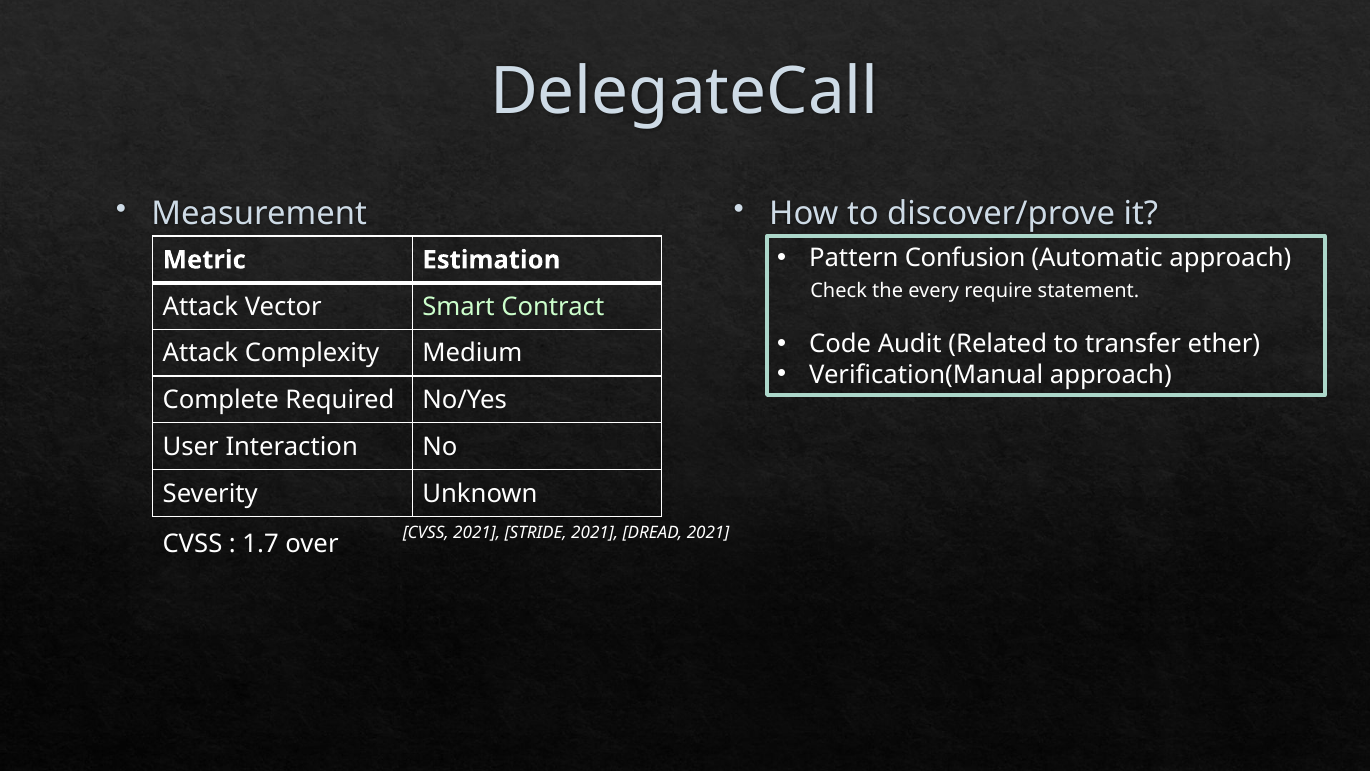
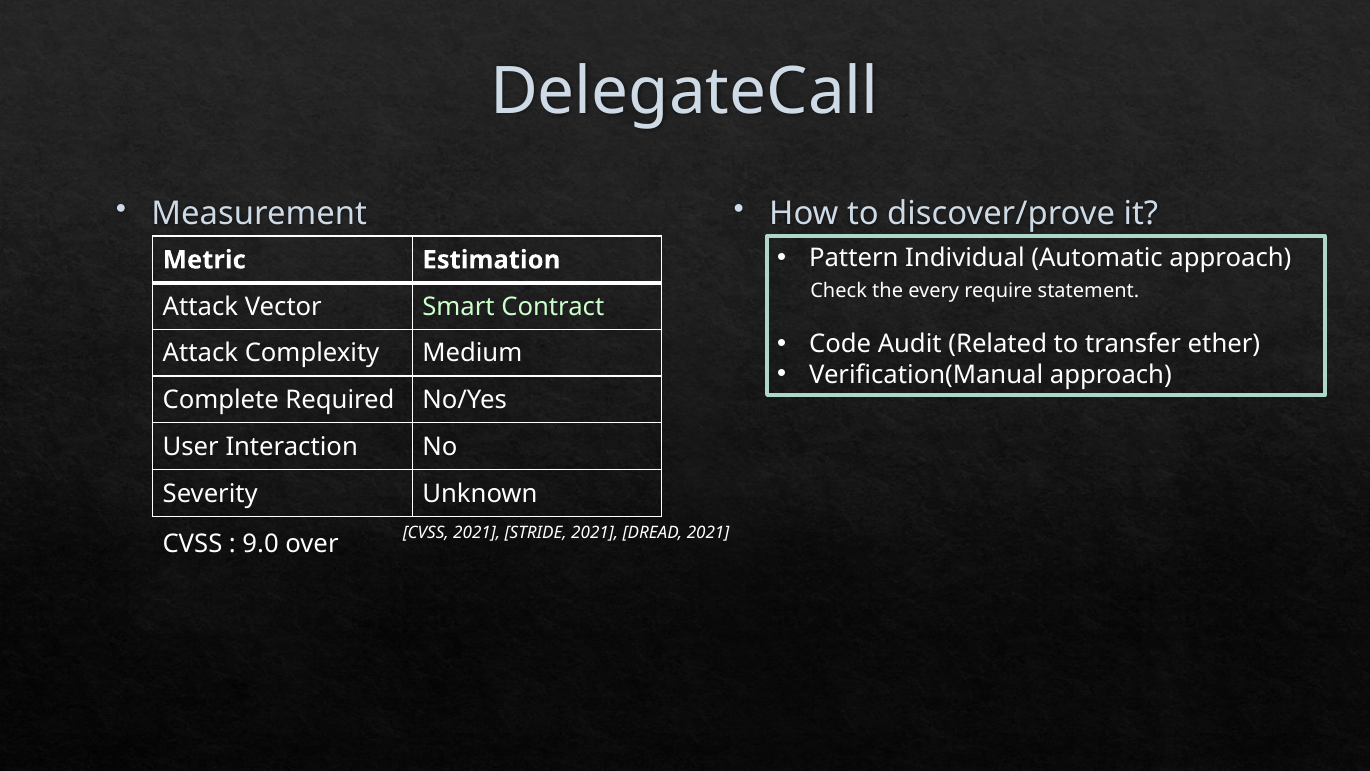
Confusion: Confusion -> Individual
1.7: 1.7 -> 9.0
